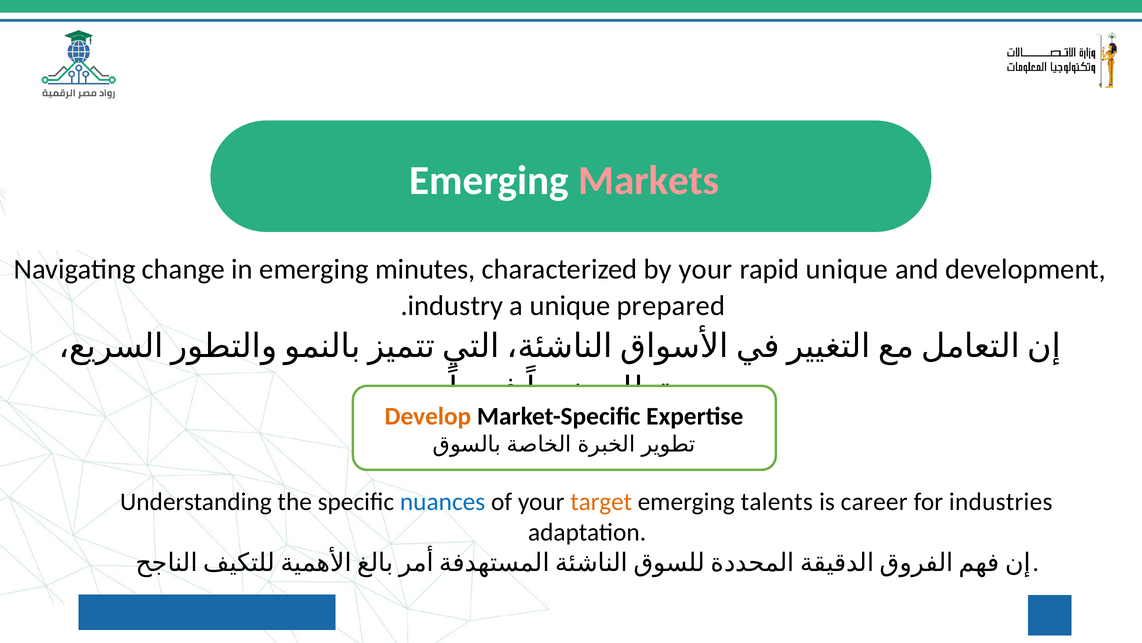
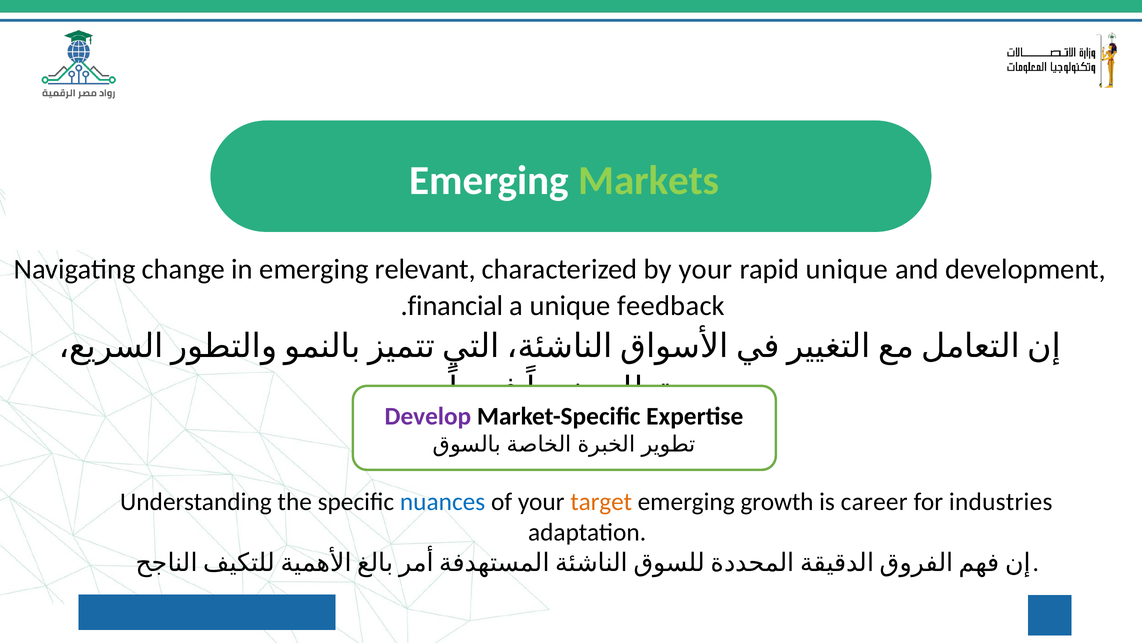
Markets colour: pink -> light green
minutes: minutes -> relevant
industry: industry -> financial
prepared: prepared -> feedback
Develop colour: orange -> purple
talents: talents -> growth
